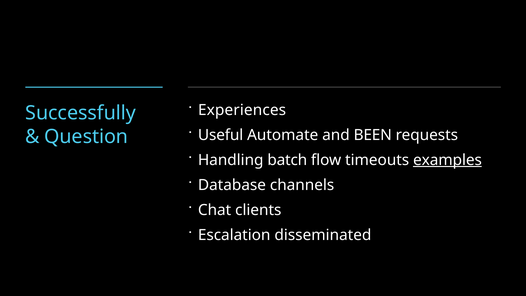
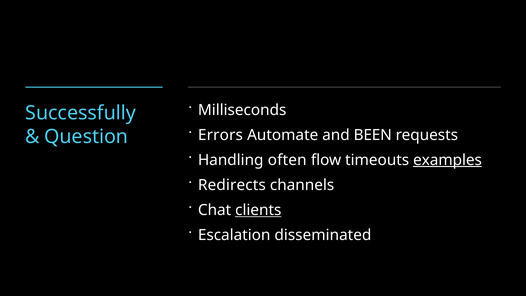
Experiences: Experiences -> Milliseconds
Useful: Useful -> Errors
batch: batch -> often
Database: Database -> Redirects
clients underline: none -> present
